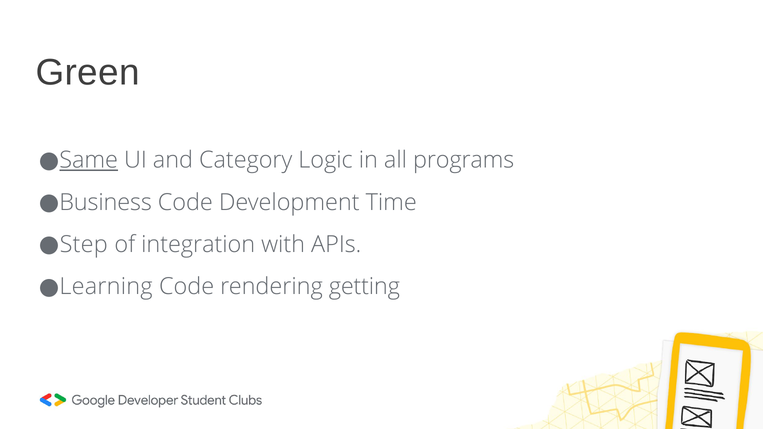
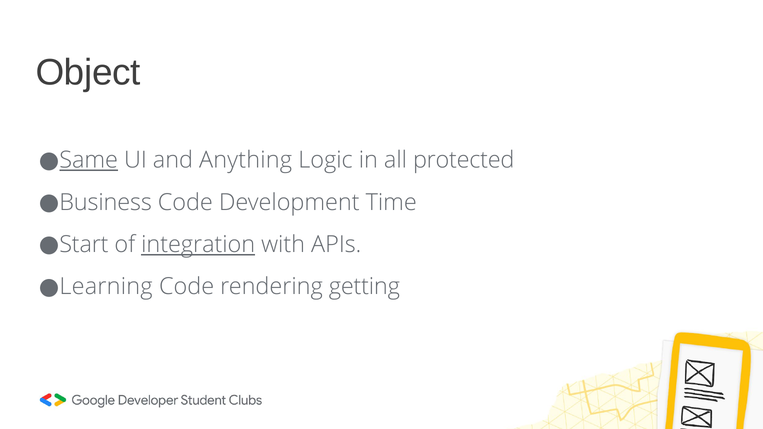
Green: Green -> Object
Category: Category -> Anything
programs: programs -> protected
Step: Step -> Start
integration underline: none -> present
